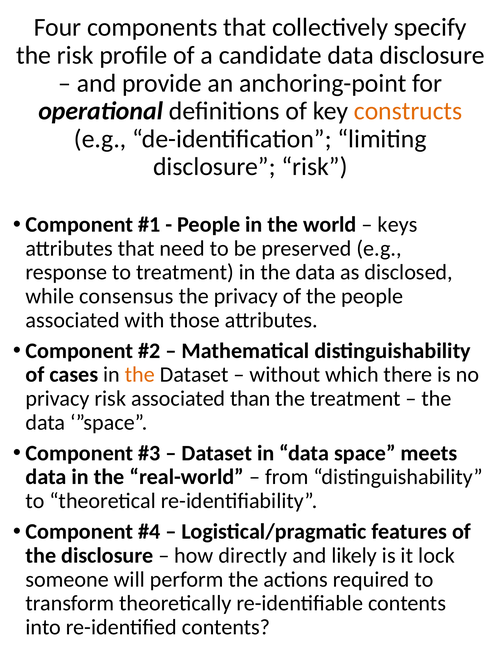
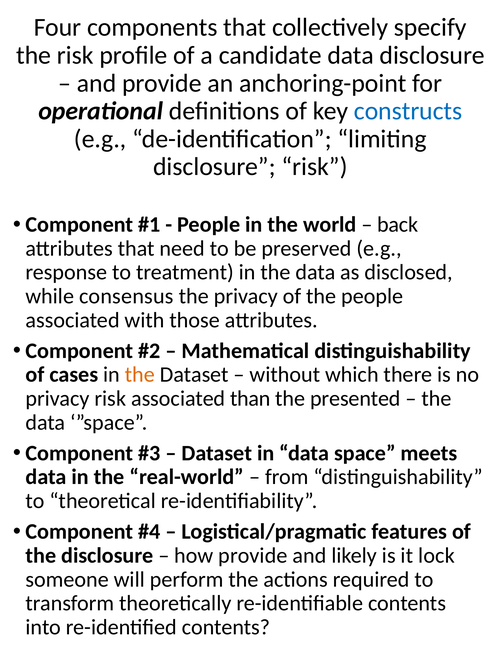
constructs colour: orange -> blue
keys: keys -> back
the treatment: treatment -> presented
how directly: directly -> provide
